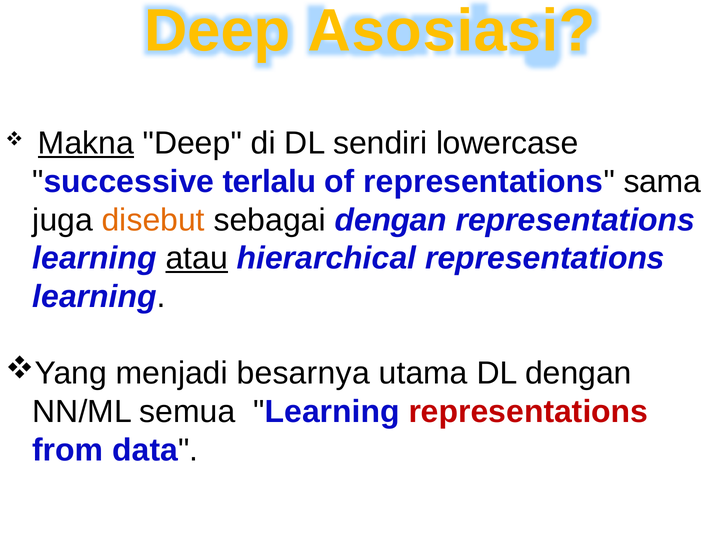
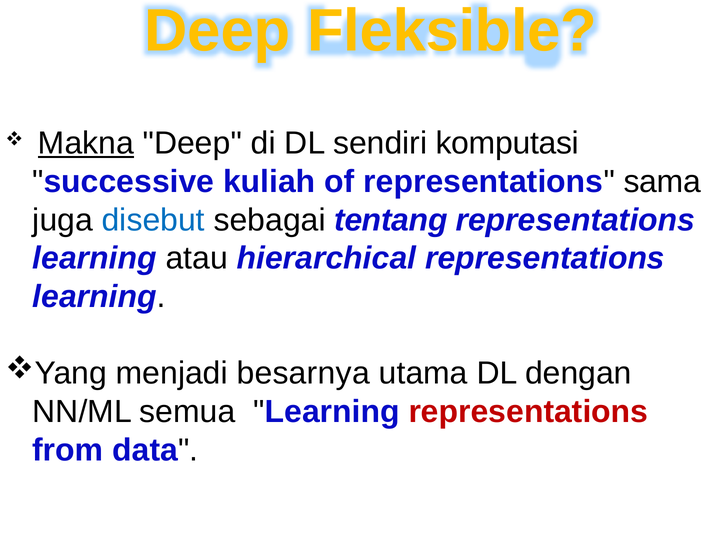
Asosiasi: Asosiasi -> Fleksible
lowercase: lowercase -> komputasi
terlalu: terlalu -> kuliah
disebut colour: orange -> blue
sebagai dengan: dengan -> tentang
atau underline: present -> none
